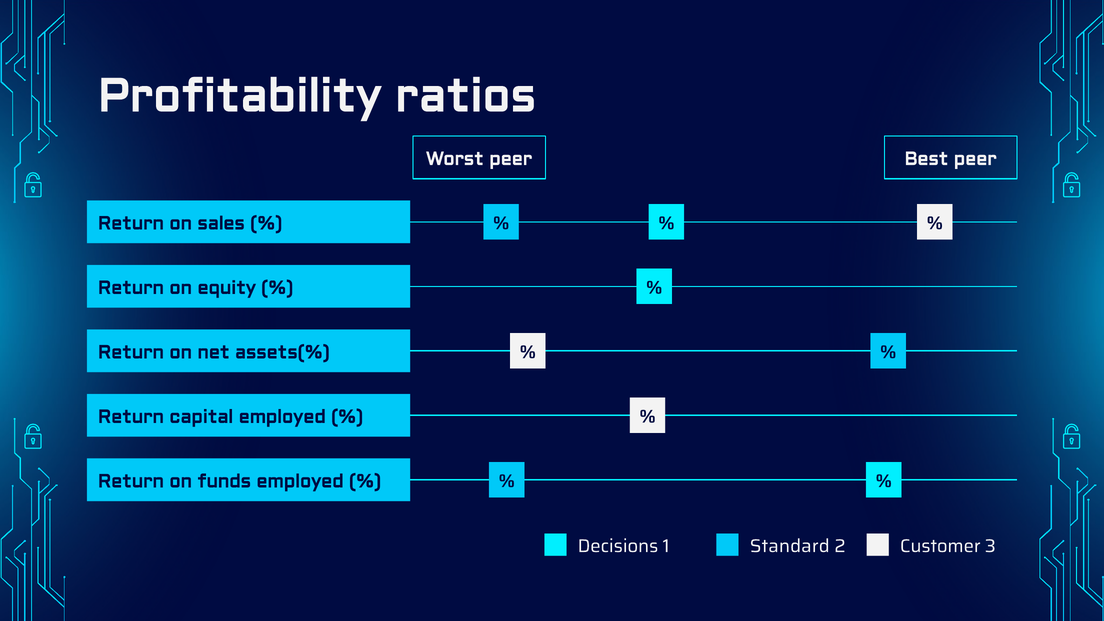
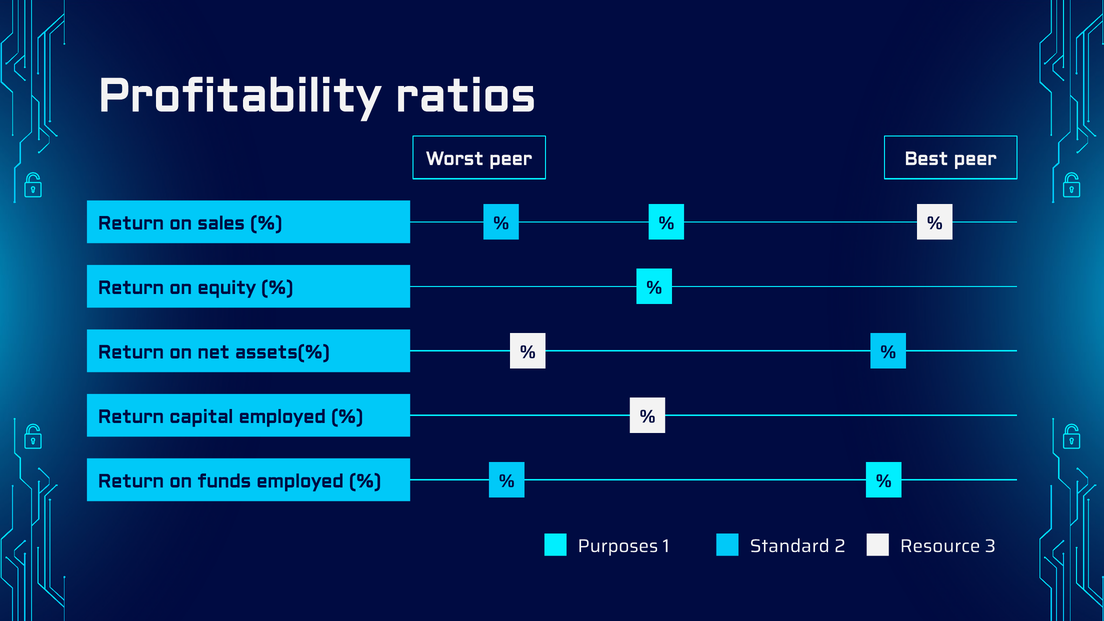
Decisions: Decisions -> Purposes
Customer: Customer -> Resource
